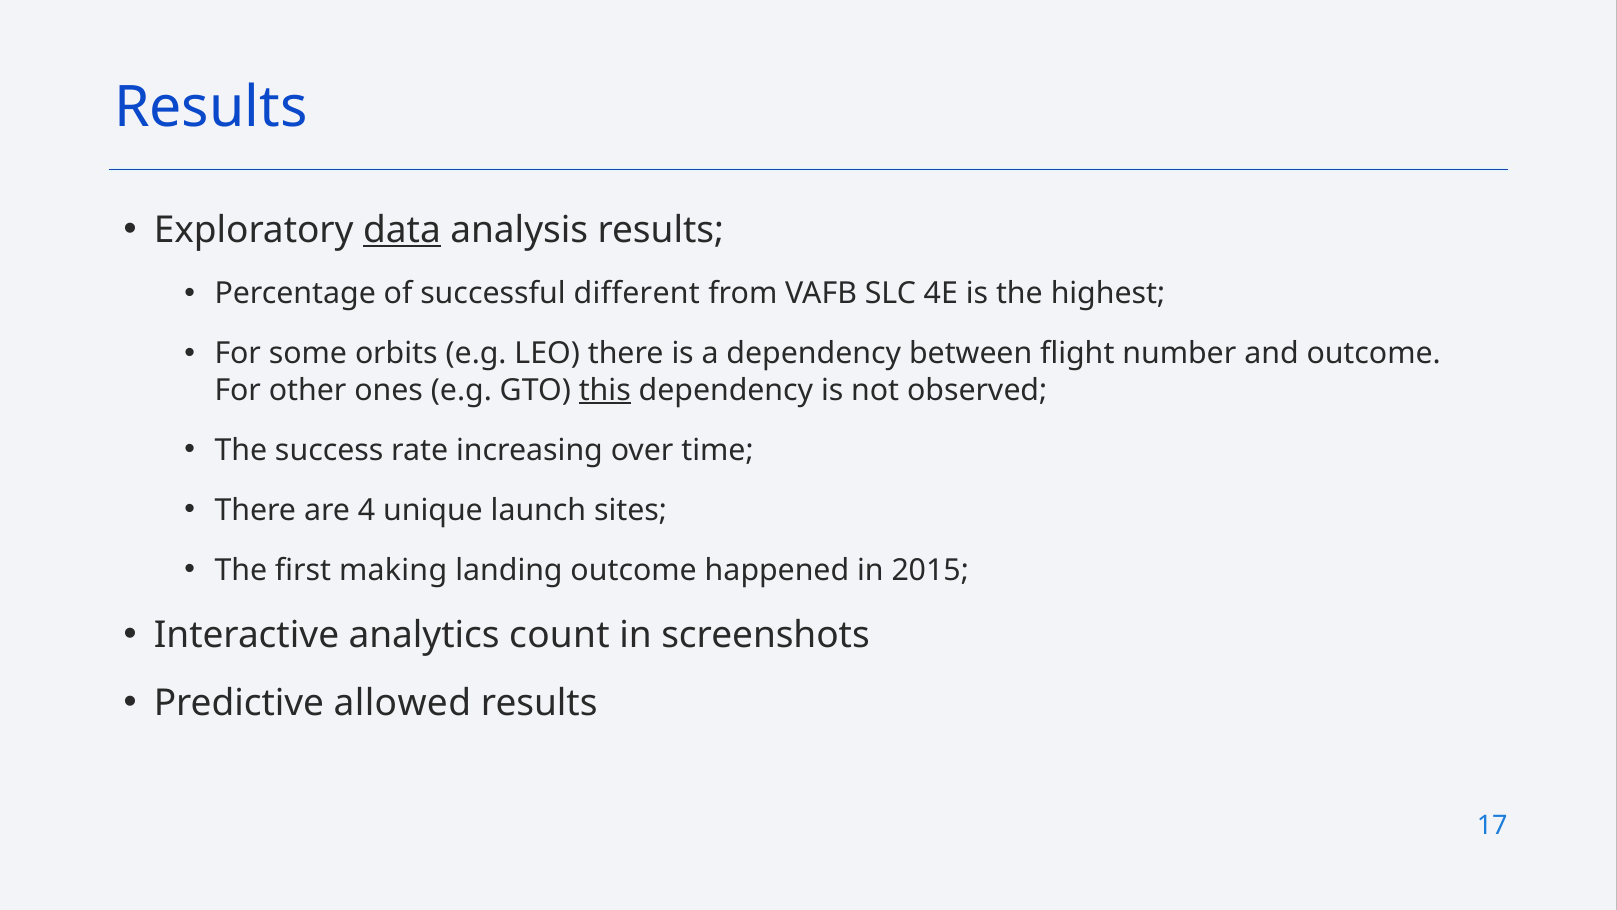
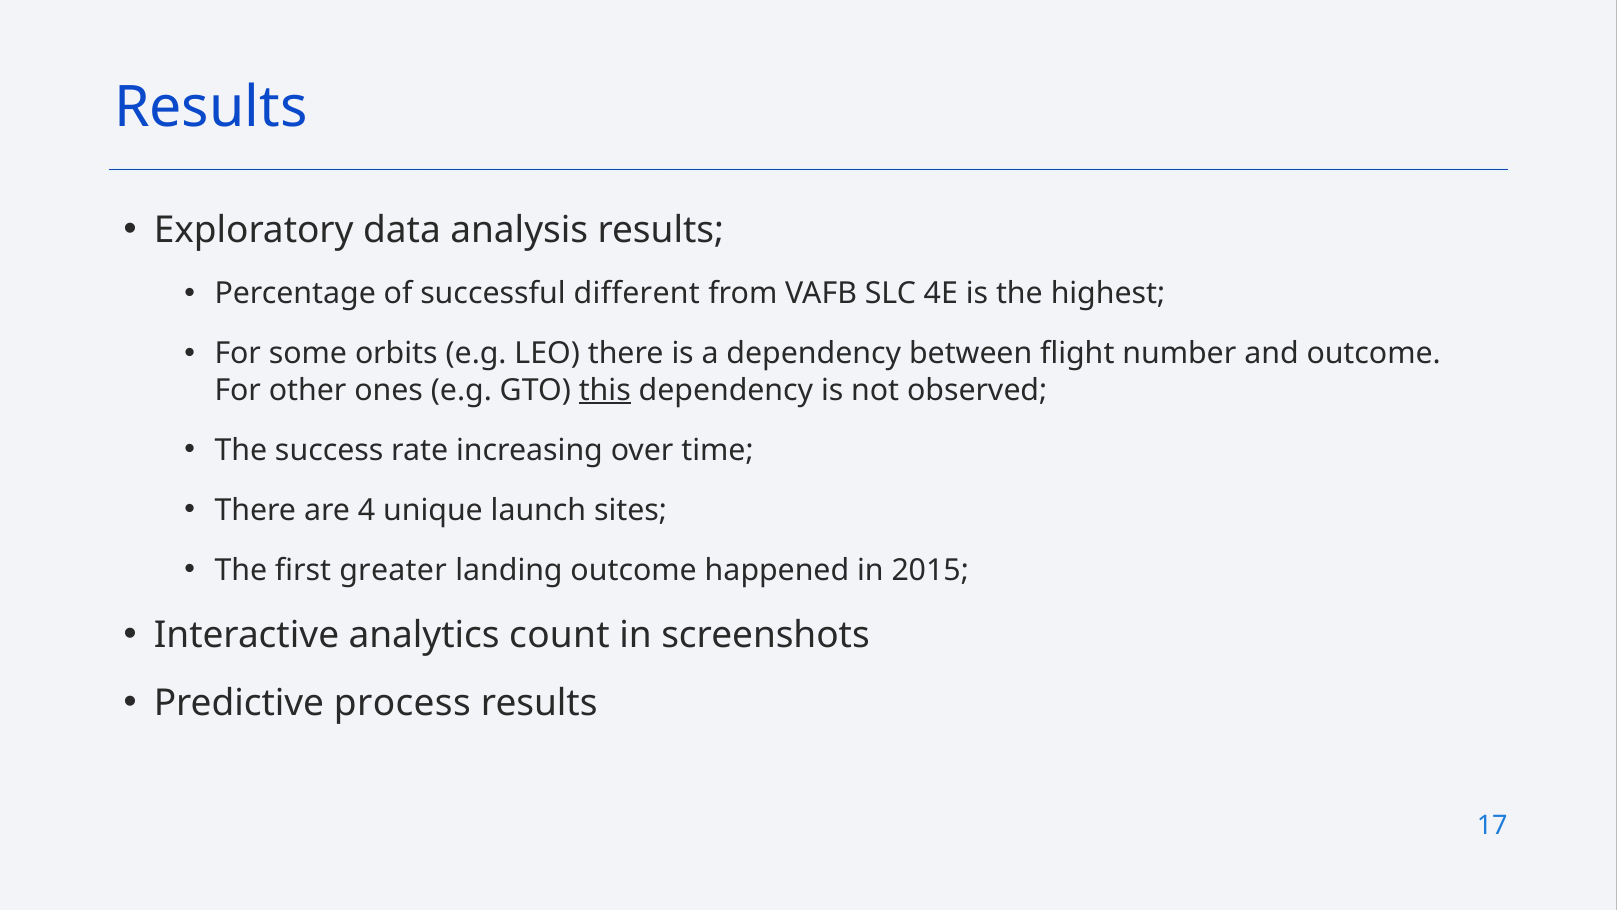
data underline: present -> none
making: making -> greater
allowed: allowed -> process
